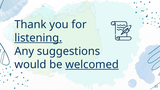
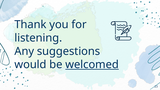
listening underline: present -> none
